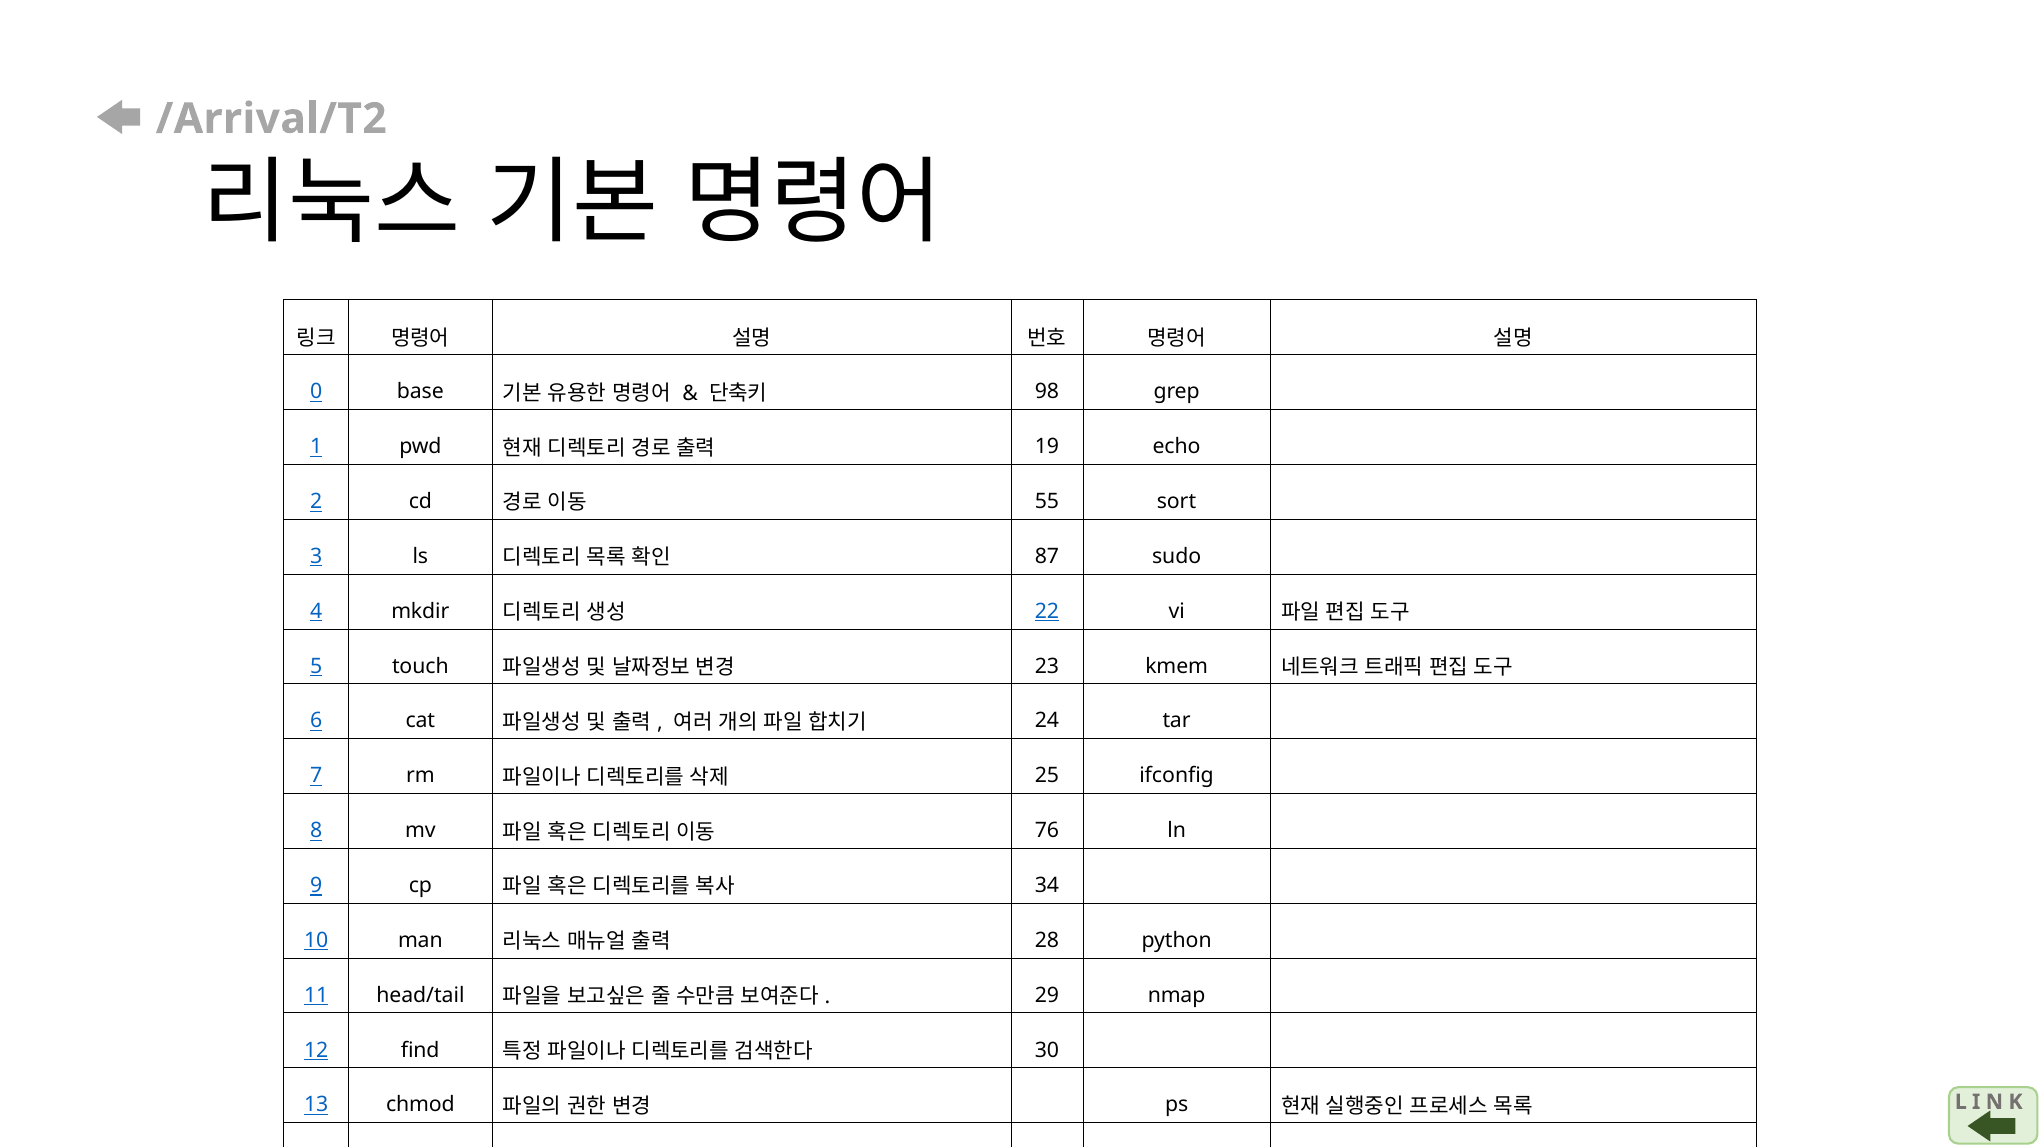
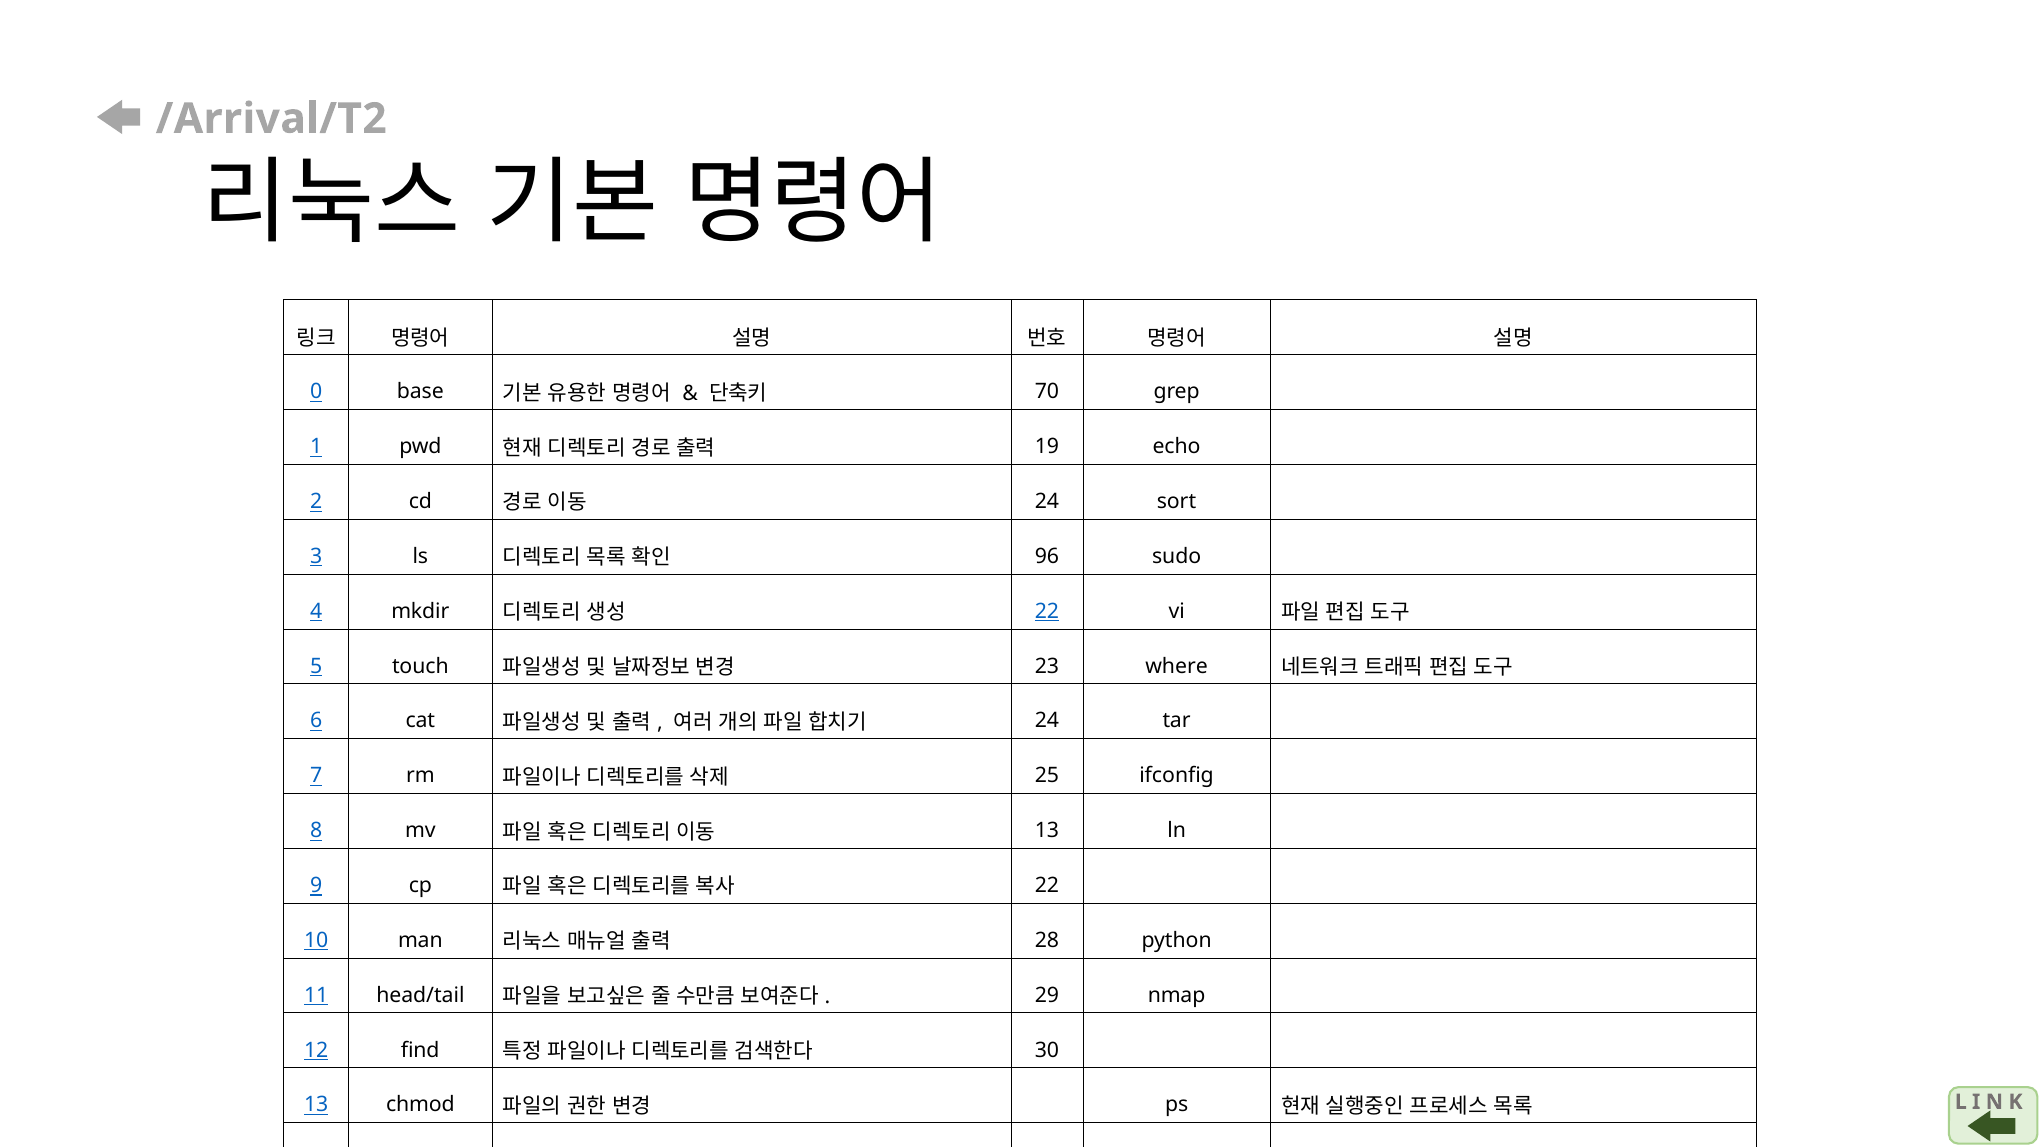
98: 98 -> 70
55 at (1047, 502): 55 -> 24
87: 87 -> 96
kmem: kmem -> where
76 at (1047, 831): 76 -> 13
34 at (1047, 886): 34 -> 22
